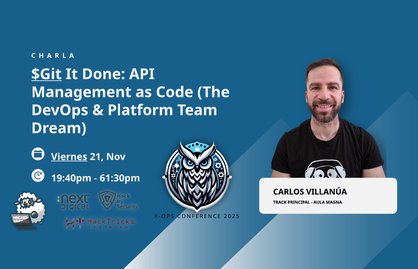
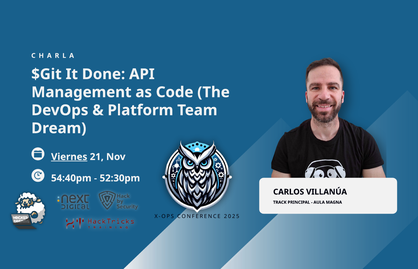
$Git underline: present -> none
19:40pm: 19:40pm -> 54:40pm
61:30pm: 61:30pm -> 52:30pm
